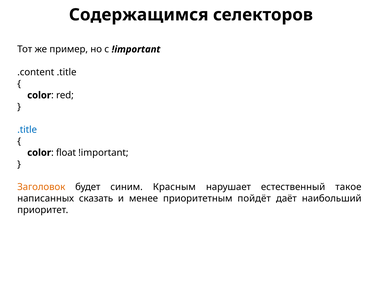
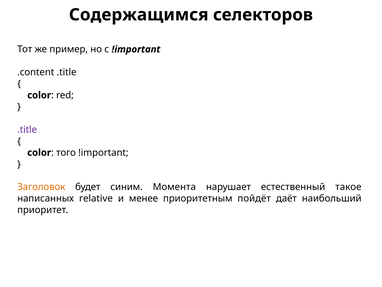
.title at (27, 129) colour: blue -> purple
float: float -> того
Красным: Красным -> Момента
сказать: сказать -> relative
